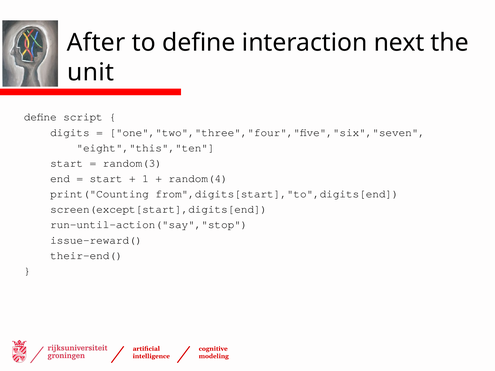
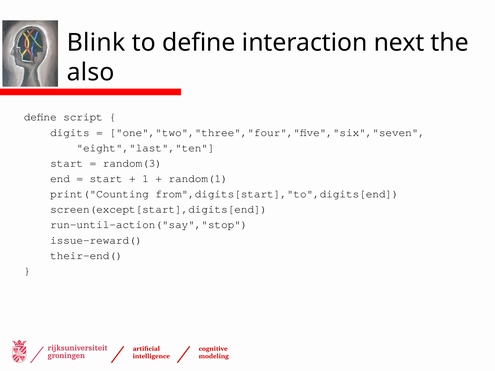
After: After -> Blink
unit: unit -> also
eight","this","ten: eight","this","ten -> eight","last","ten
random(4: random(4 -> random(1
